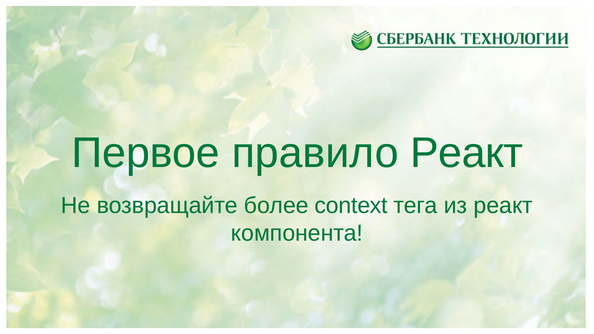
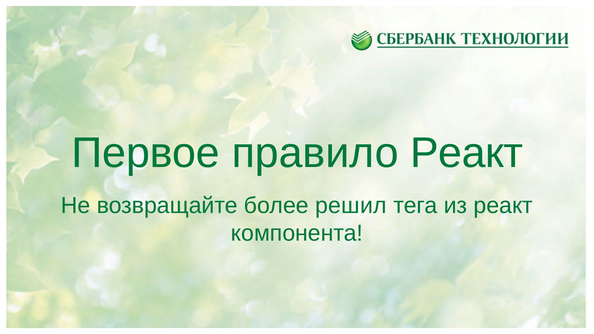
context: context -> решил
